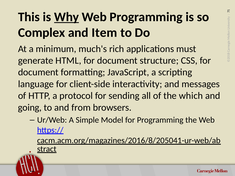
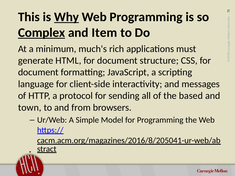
Complex underline: none -> present
which: which -> based
going: going -> town
